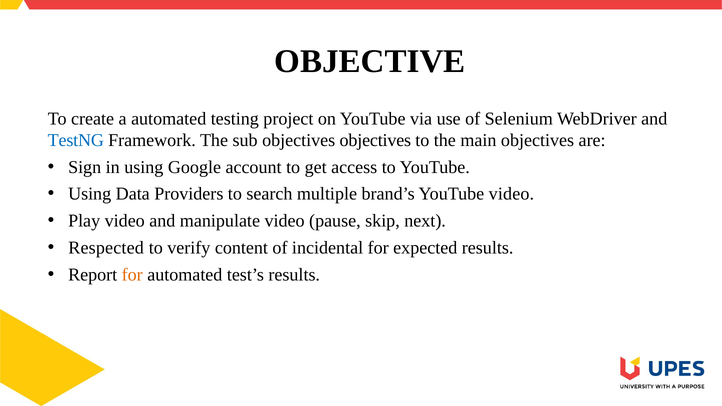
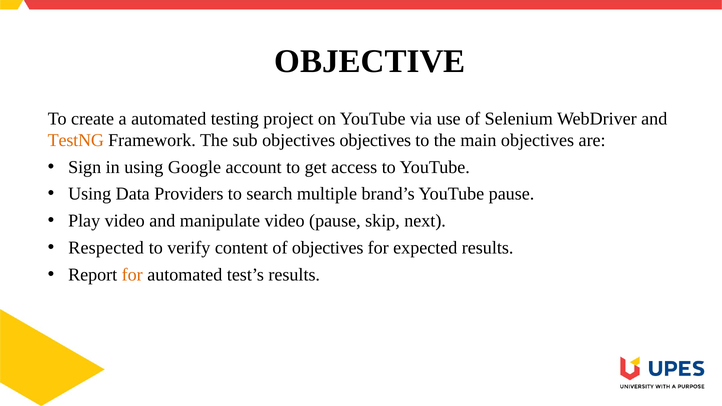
TestNG colour: blue -> orange
YouTube video: video -> pause
of incidental: incidental -> objectives
